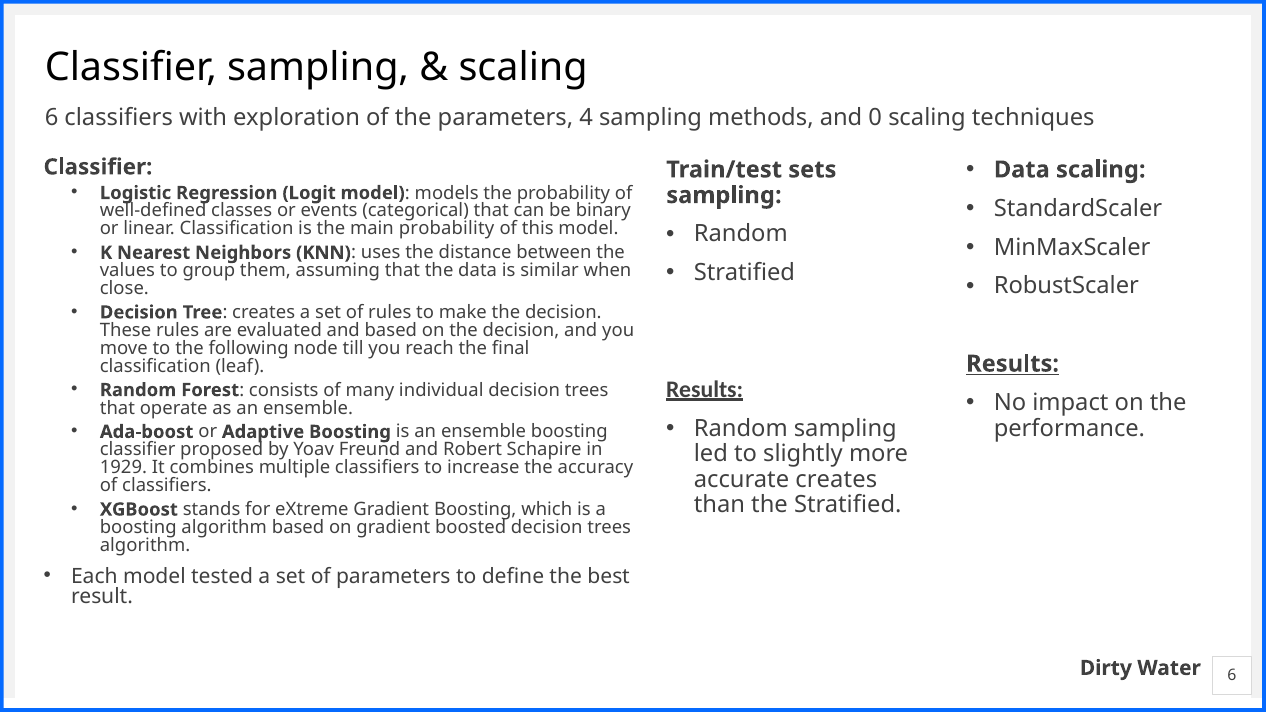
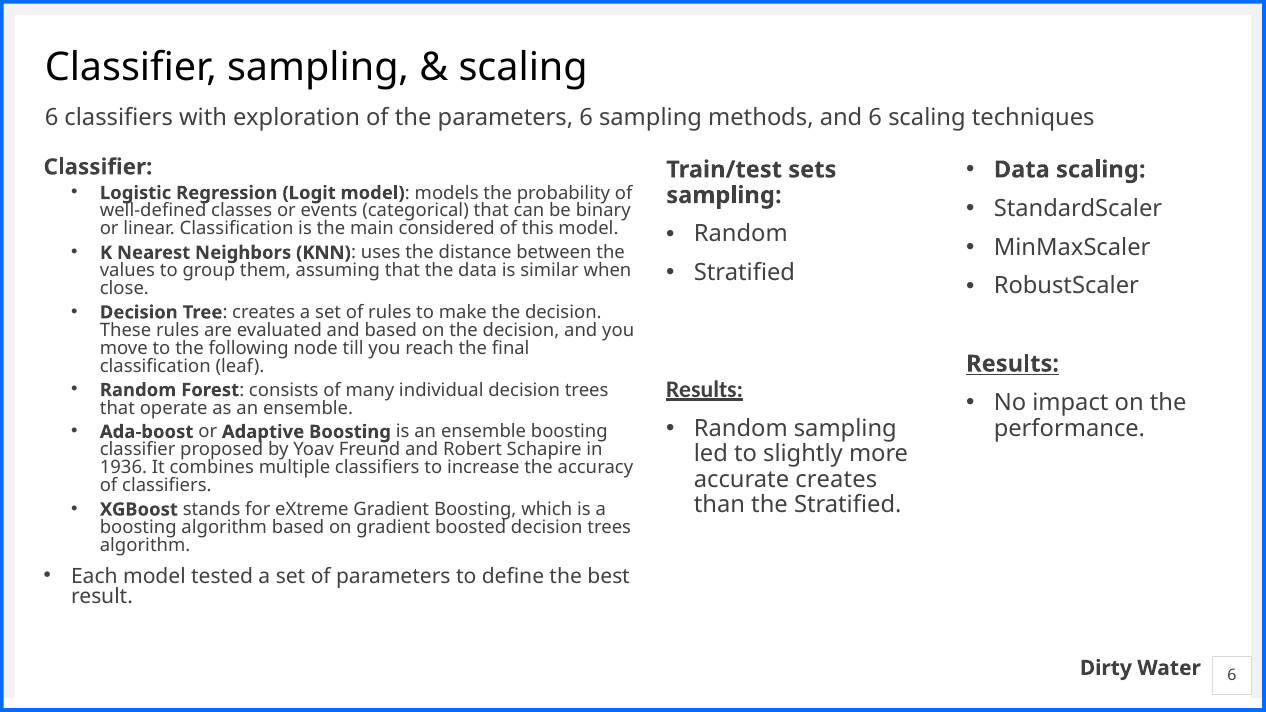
parameters 4: 4 -> 6
and 0: 0 -> 6
main probability: probability -> considered
1929: 1929 -> 1936
